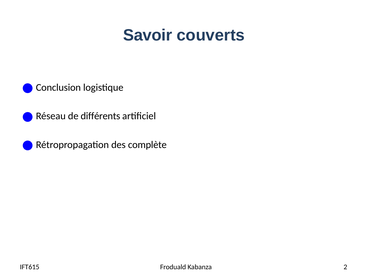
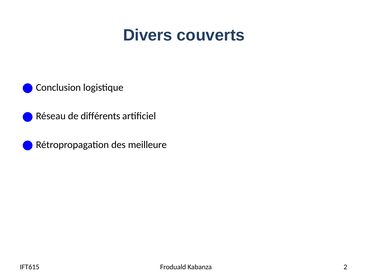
Savoir: Savoir -> Divers
complète: complète -> meilleure
